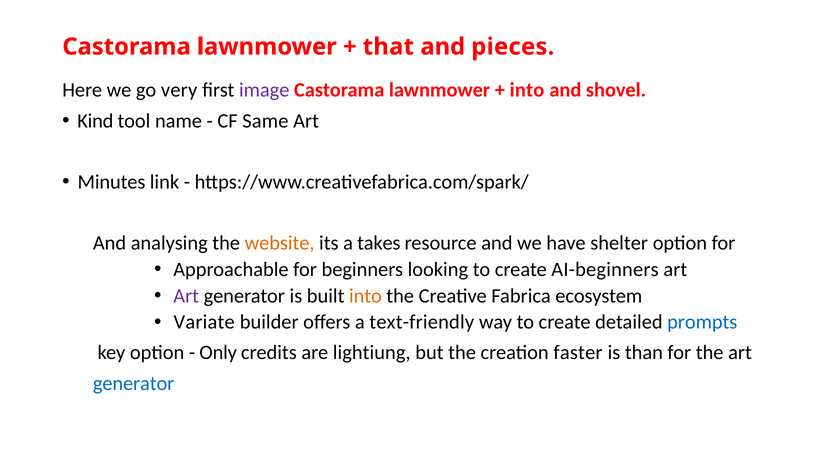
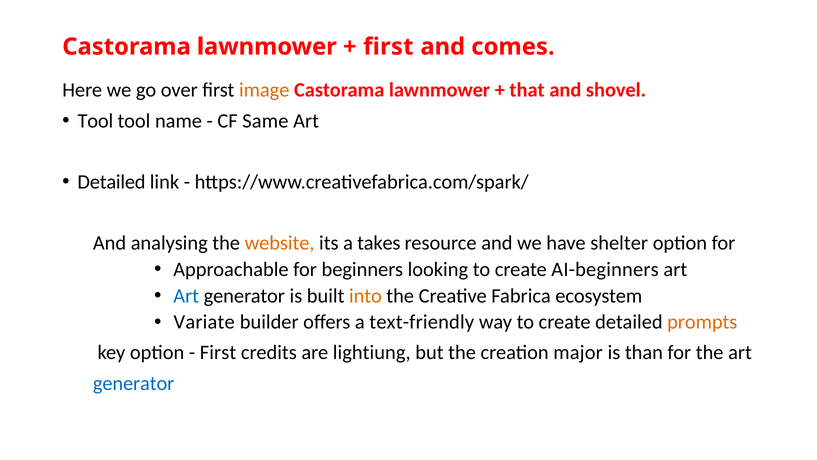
that at (388, 47): that -> first
pieces: pieces -> comes
very: very -> over
image colour: purple -> orange
into at (527, 90): into -> that
Kind at (95, 121): Kind -> Tool
Minutes at (111, 182): Minutes -> Detailed
Art at (186, 296) colour: purple -> blue
prompts colour: blue -> orange
Only at (218, 352): Only -> First
faster: faster -> major
